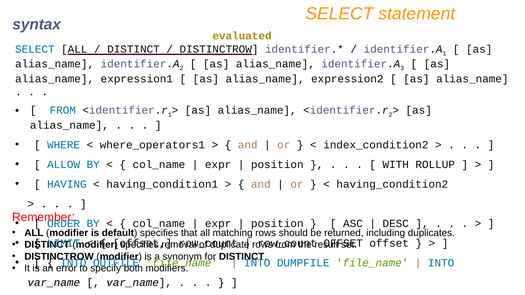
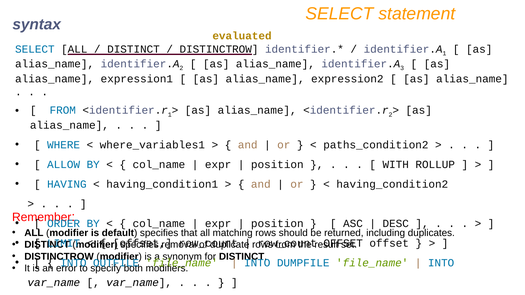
where_operators1: where_operators1 -> where_variables1
index_condition2: index_condition2 -> paths_condition2
